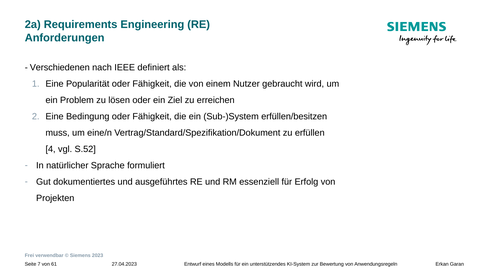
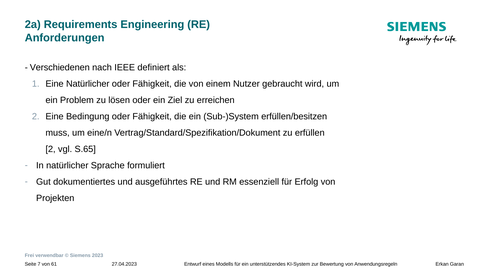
Eine Popularität: Popularität -> Natürlicher
4 at (51, 149): 4 -> 2
S.52: S.52 -> S.65
